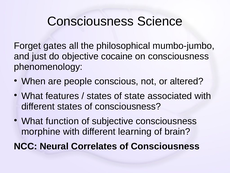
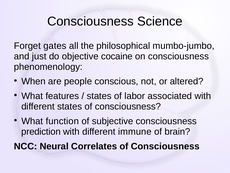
state: state -> labor
morphine: morphine -> prediction
learning: learning -> immune
